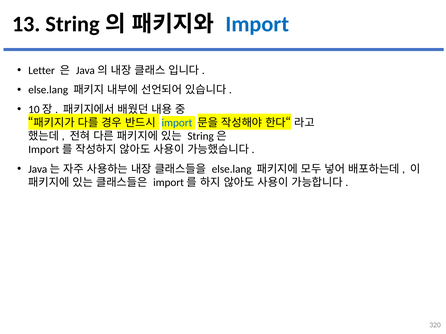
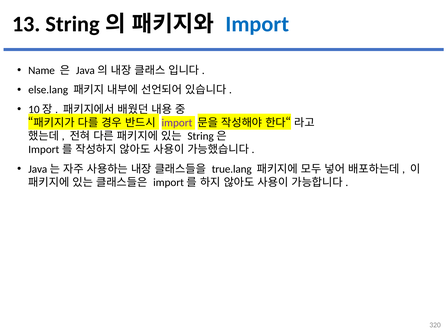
Letter: Letter -> Name
import at (177, 123) colour: blue -> purple
else.lang at (232, 169): else.lang -> true.lang
